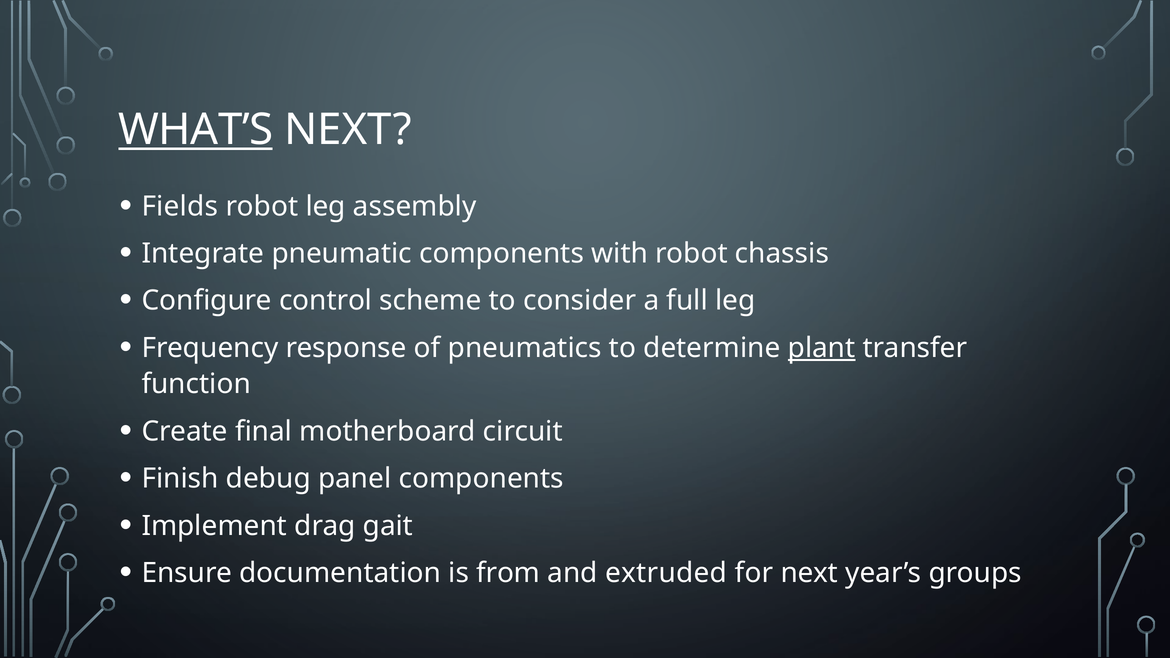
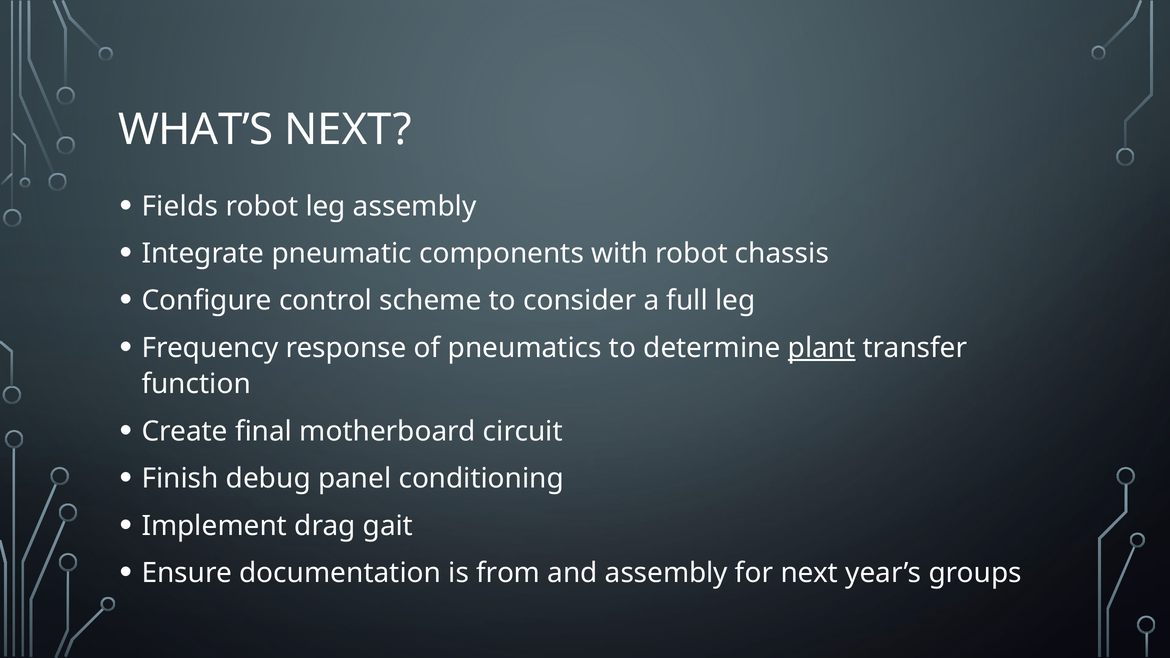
WHAT’S underline: present -> none
panel components: components -> conditioning
and extruded: extruded -> assembly
